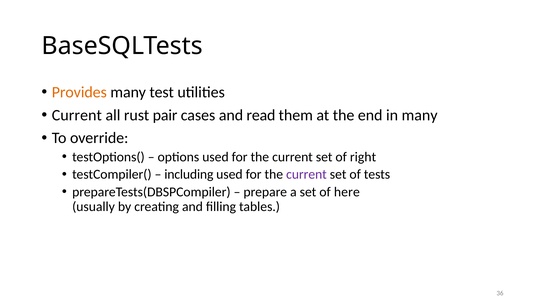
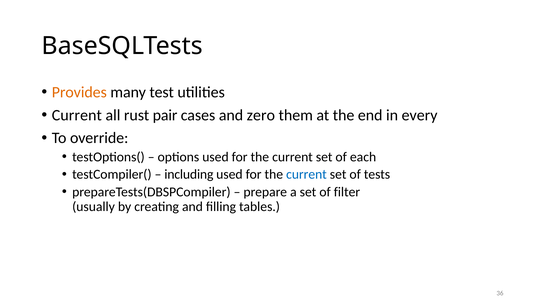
read: read -> zero
in many: many -> every
right: right -> each
current at (306, 174) colour: purple -> blue
here: here -> filter
